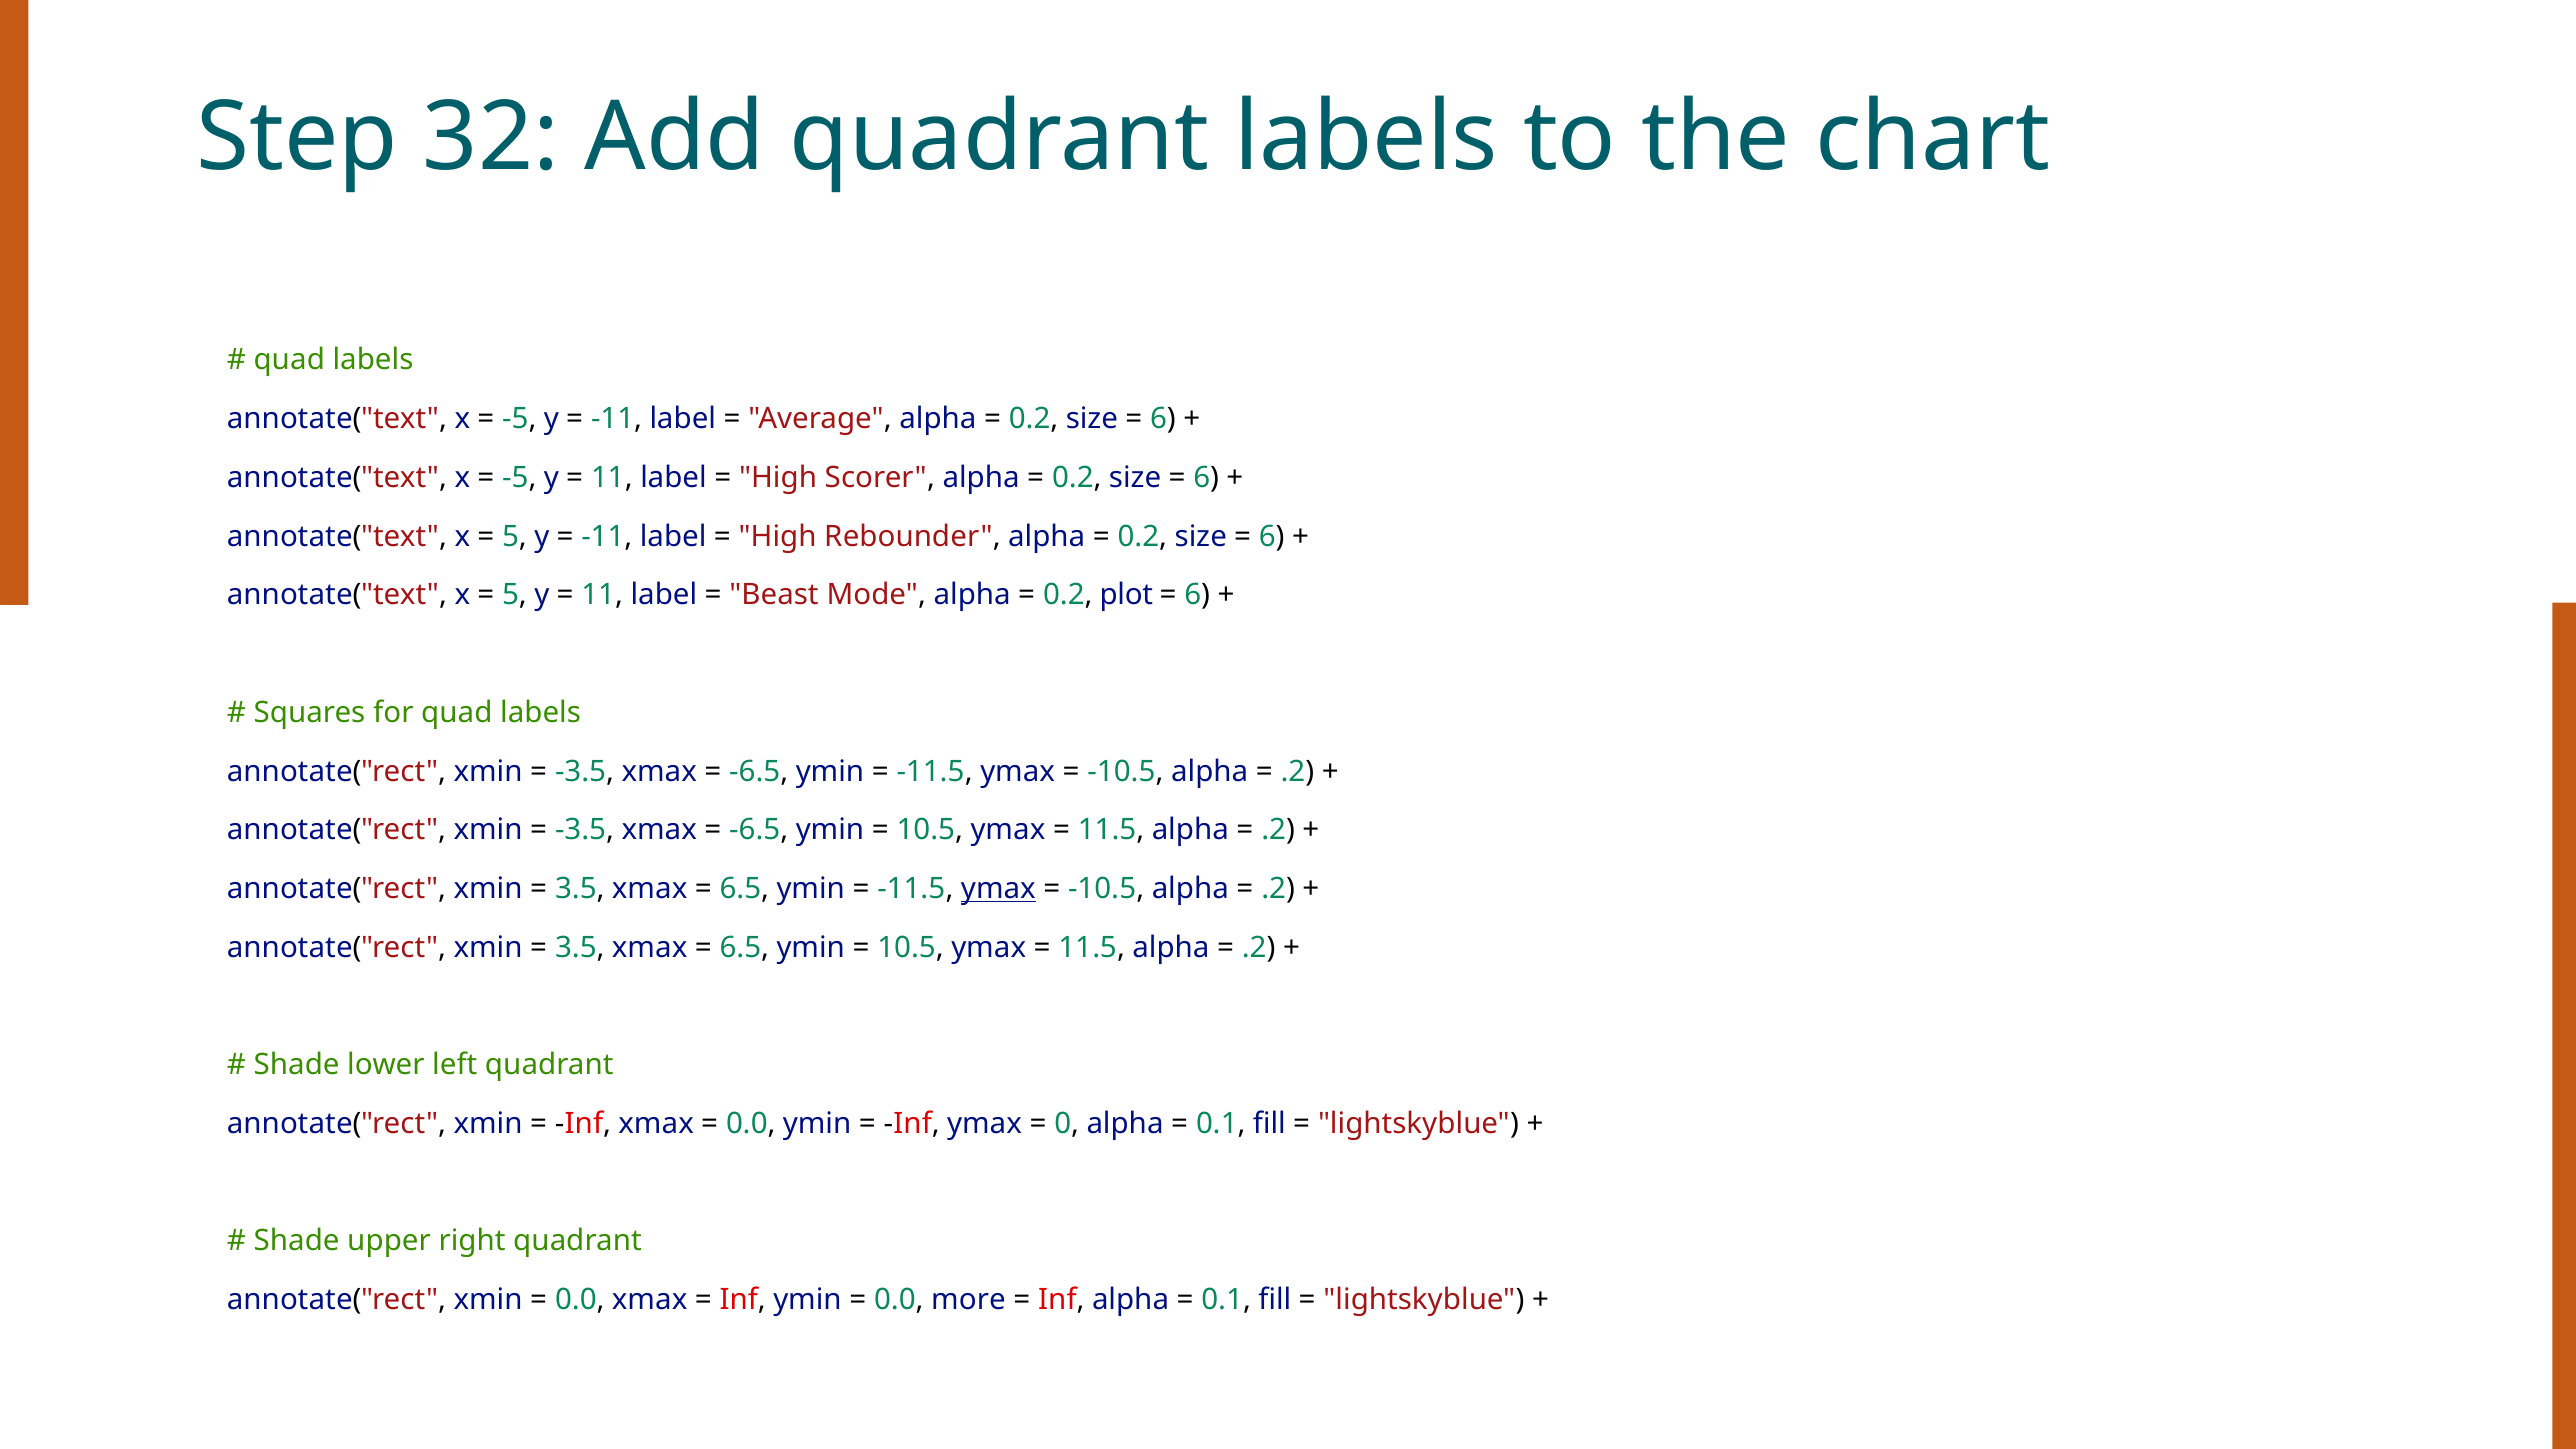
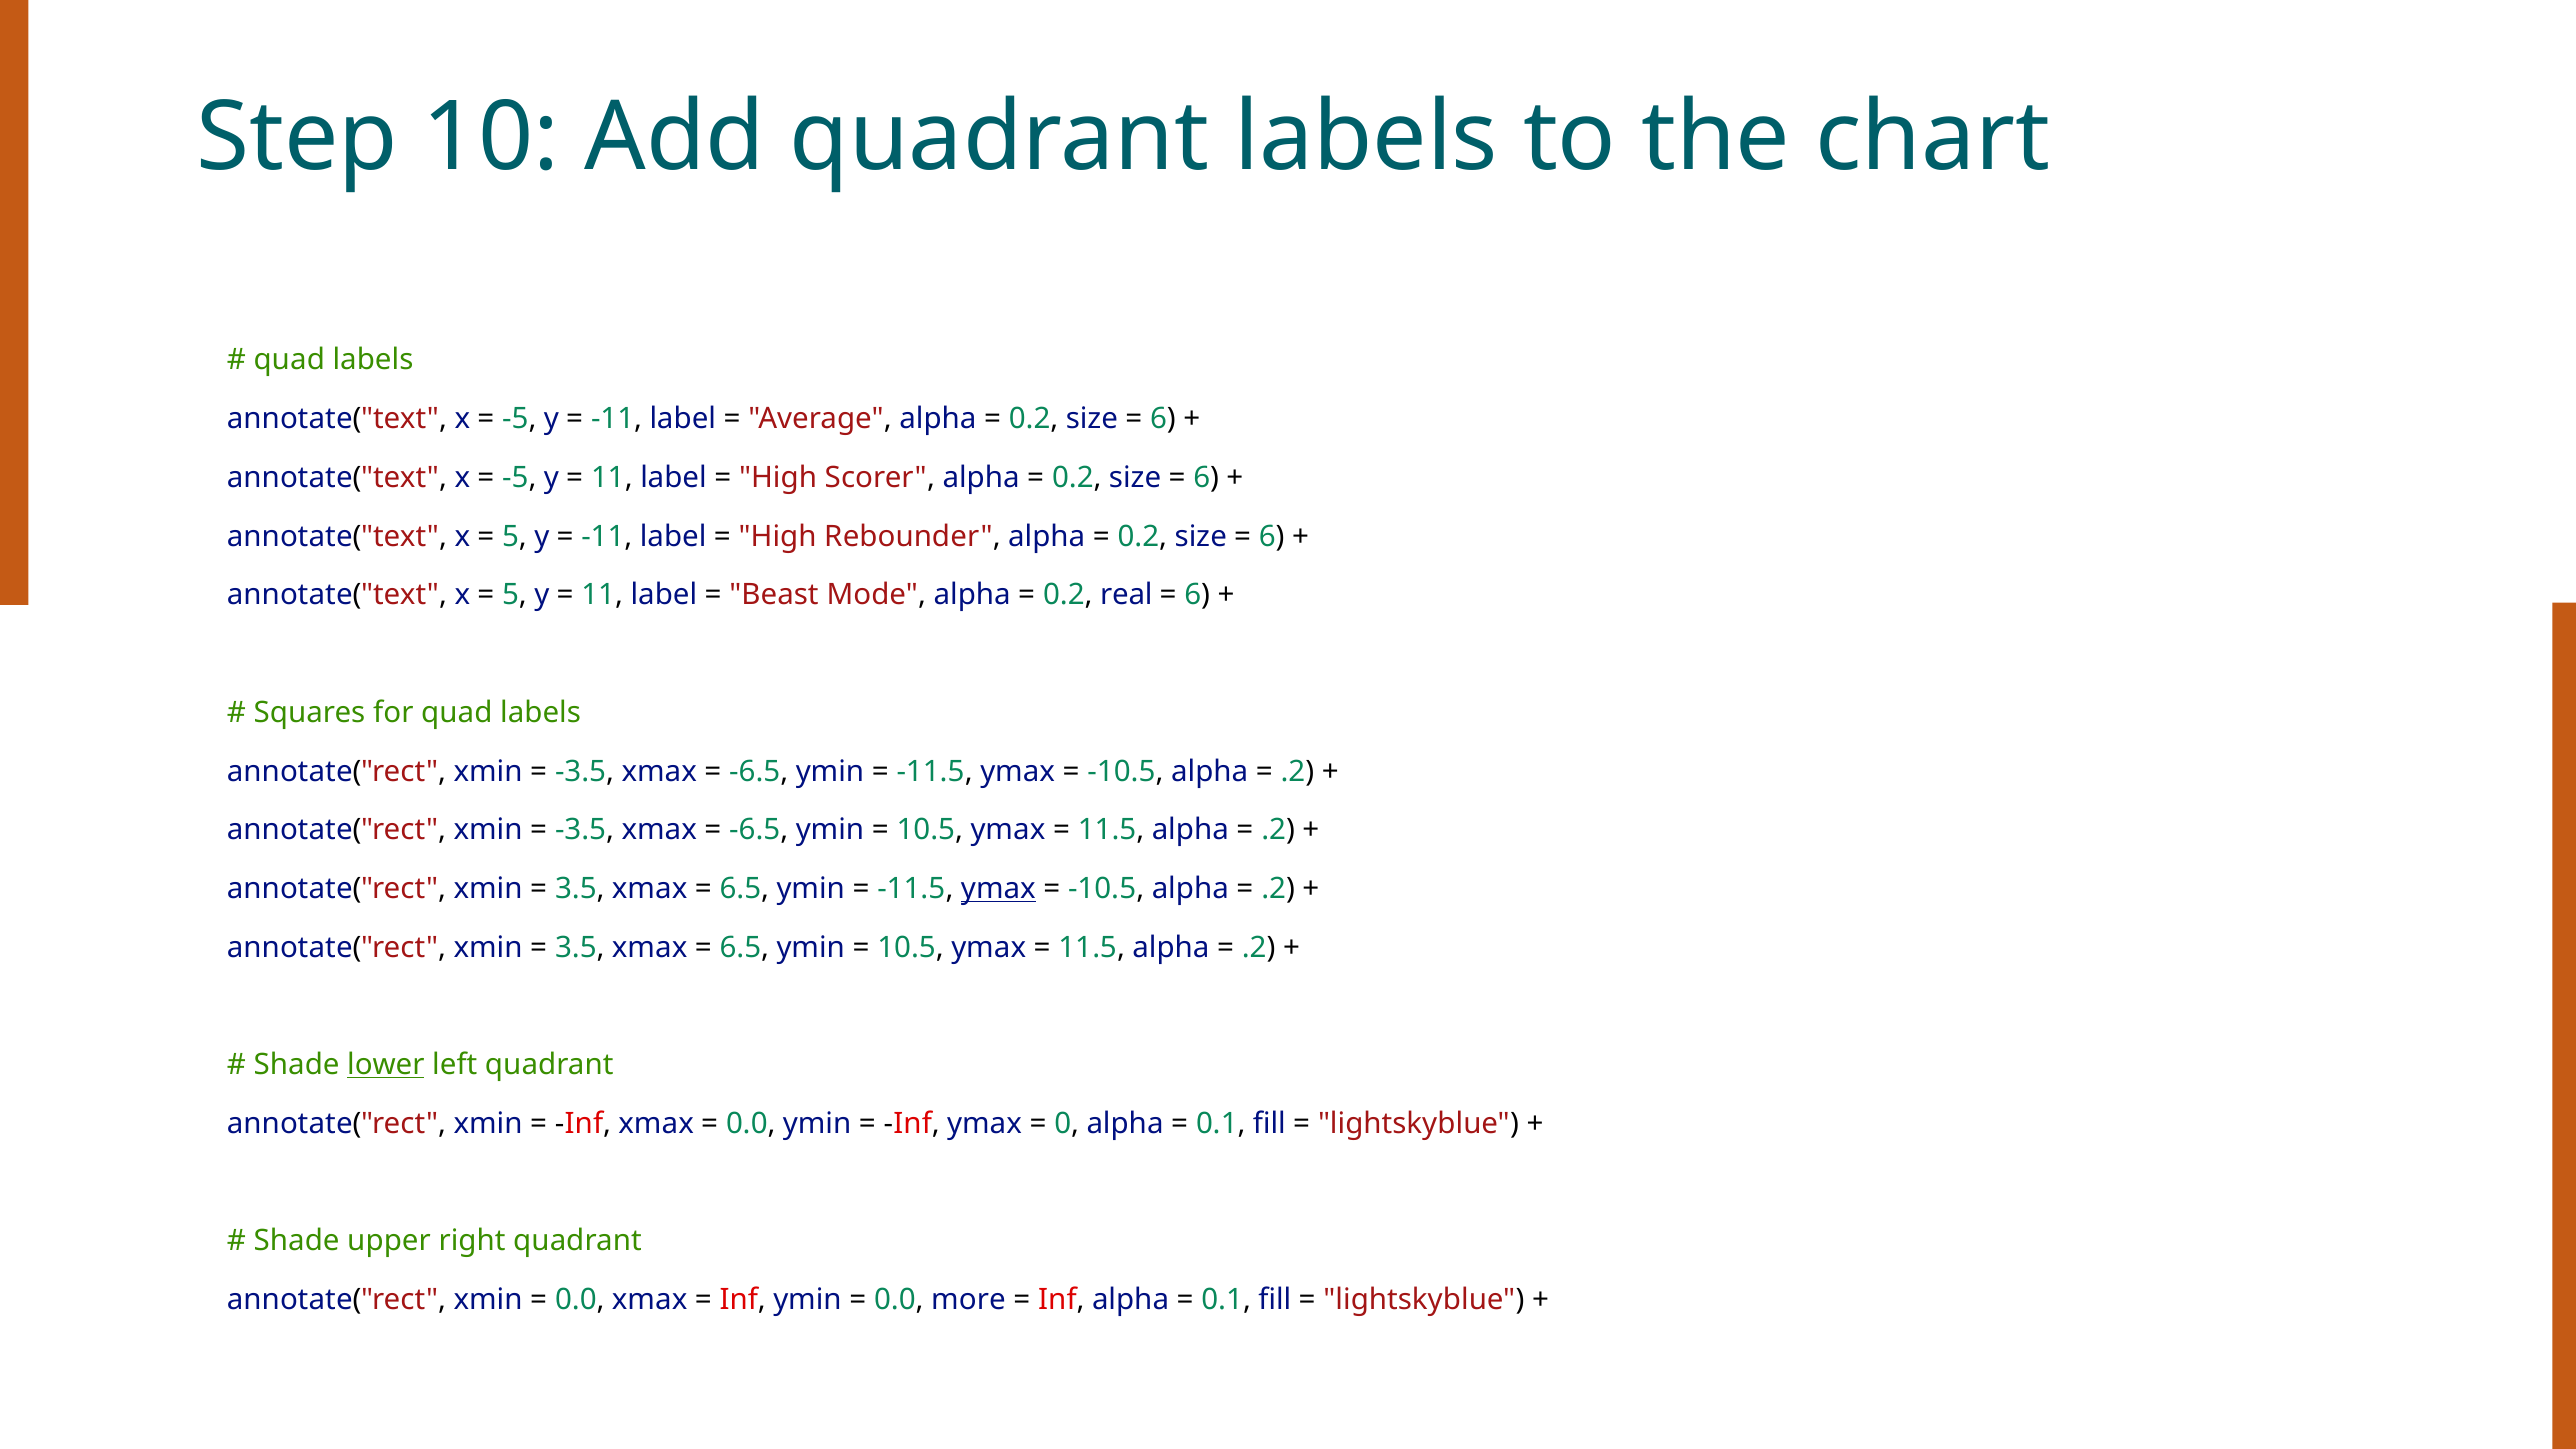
32: 32 -> 10
plot: plot -> real
lower underline: none -> present
